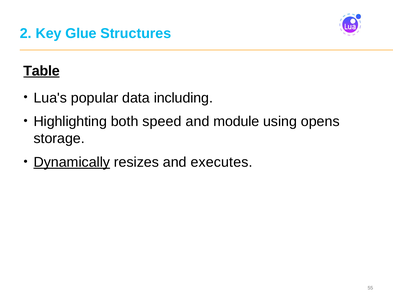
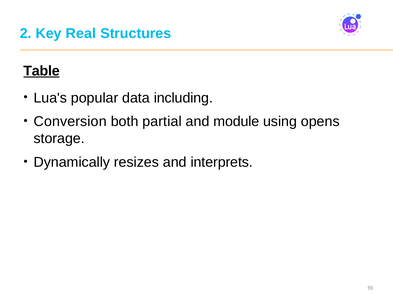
Glue: Glue -> Real
Highlighting: Highlighting -> Conversion
speed: speed -> partial
Dynamically underline: present -> none
executes: executes -> interprets
